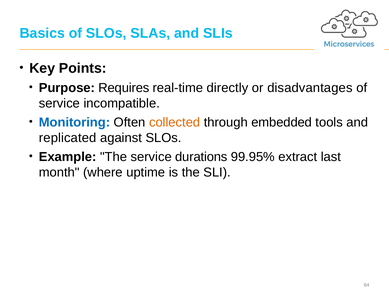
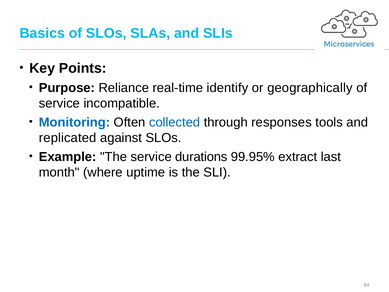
Requires: Requires -> Reliance
directly: directly -> identify
disadvantages: disadvantages -> geographically
collected colour: orange -> blue
embedded: embedded -> responses
